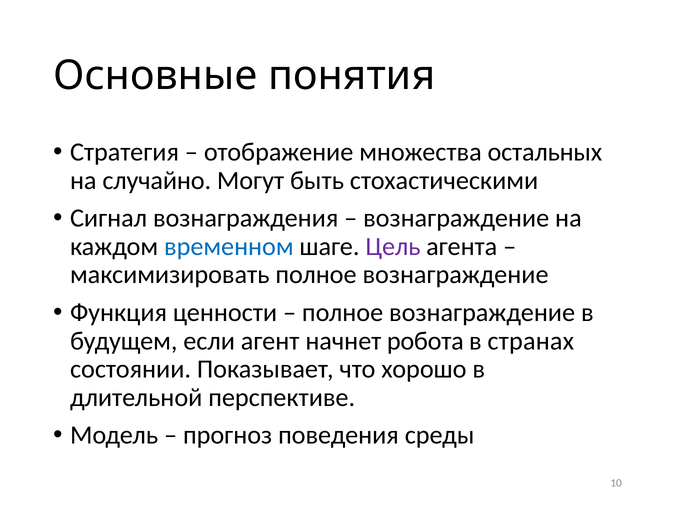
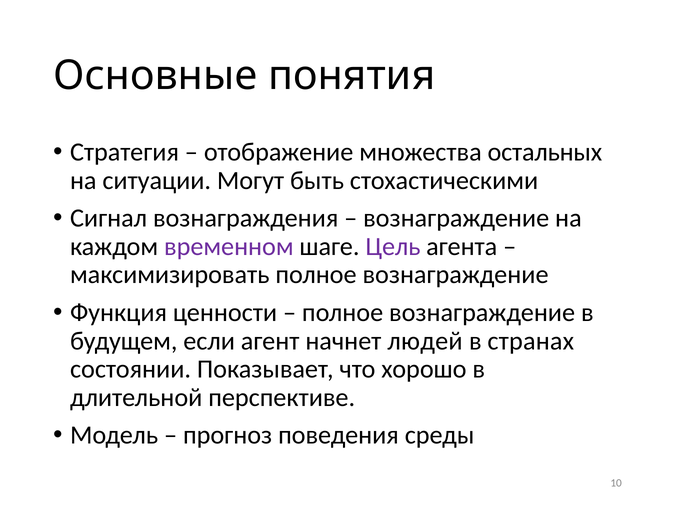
случайно: случайно -> ситуации
временном colour: blue -> purple
робота: робота -> людей
